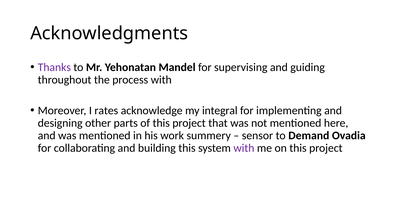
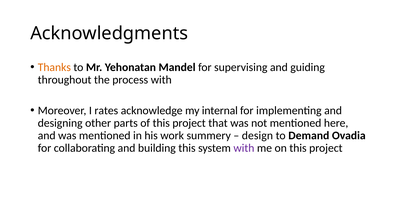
Thanks colour: purple -> orange
integral: integral -> internal
sensor: sensor -> design
